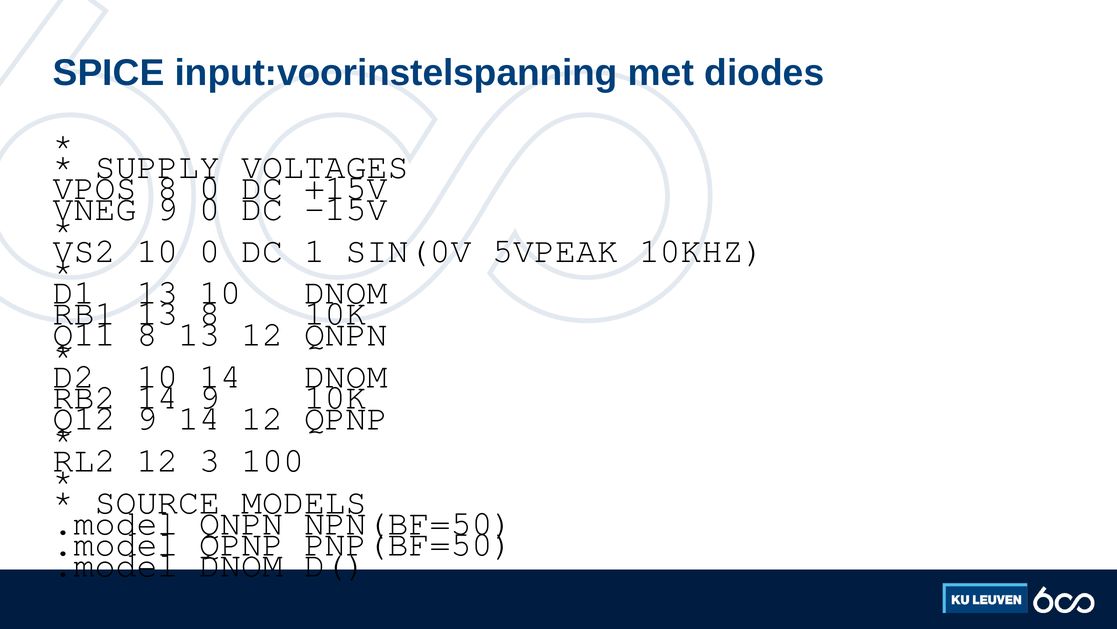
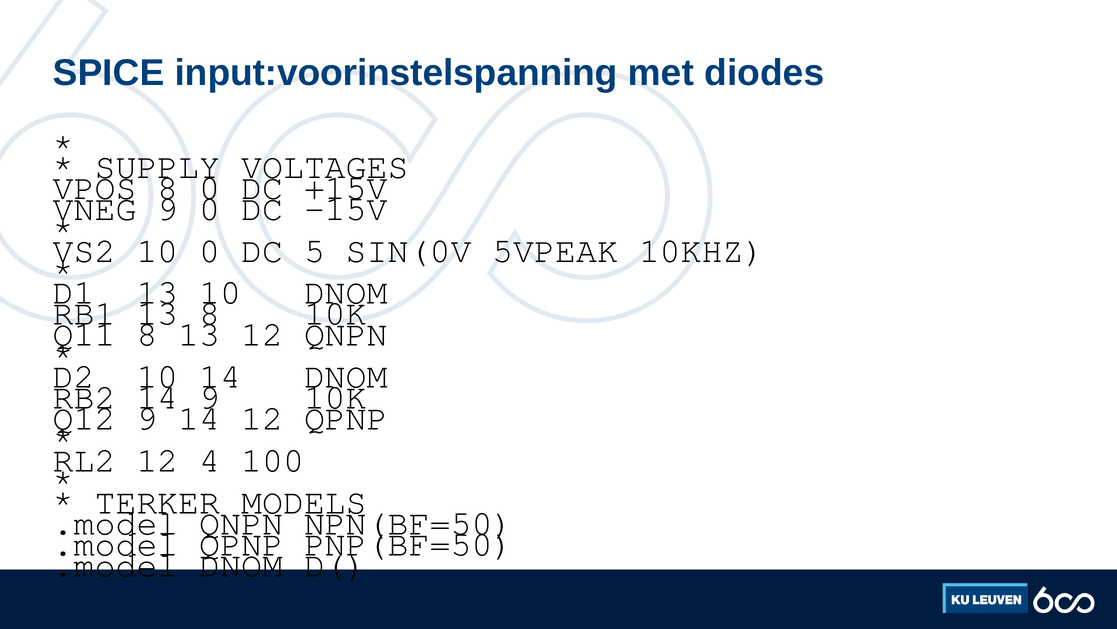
1: 1 -> 5
3: 3 -> 4
SOURCE: SOURCE -> TERKER
